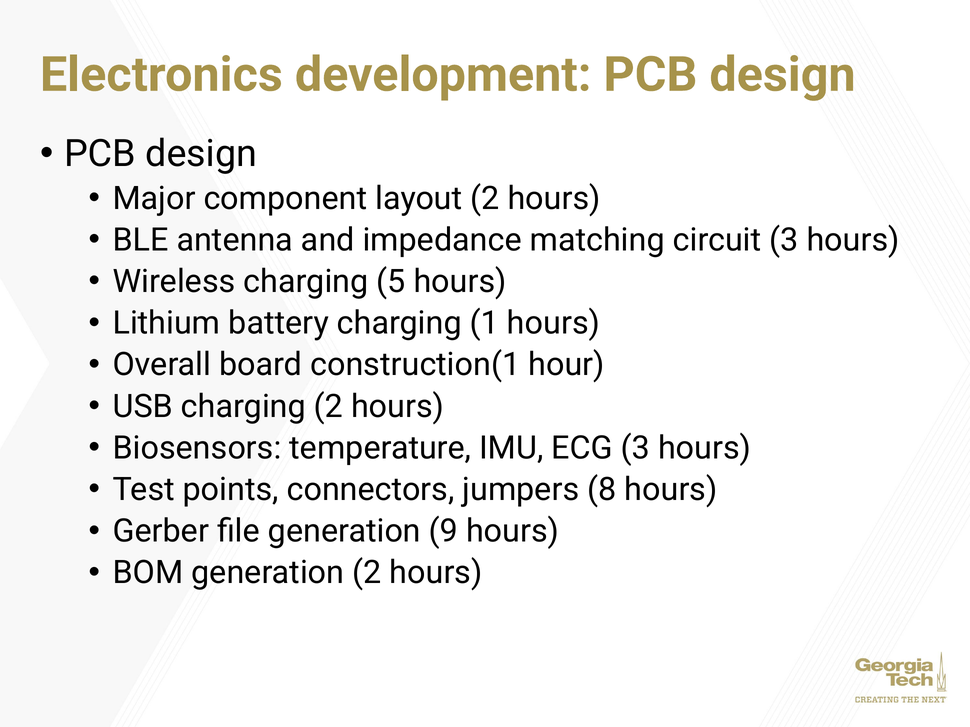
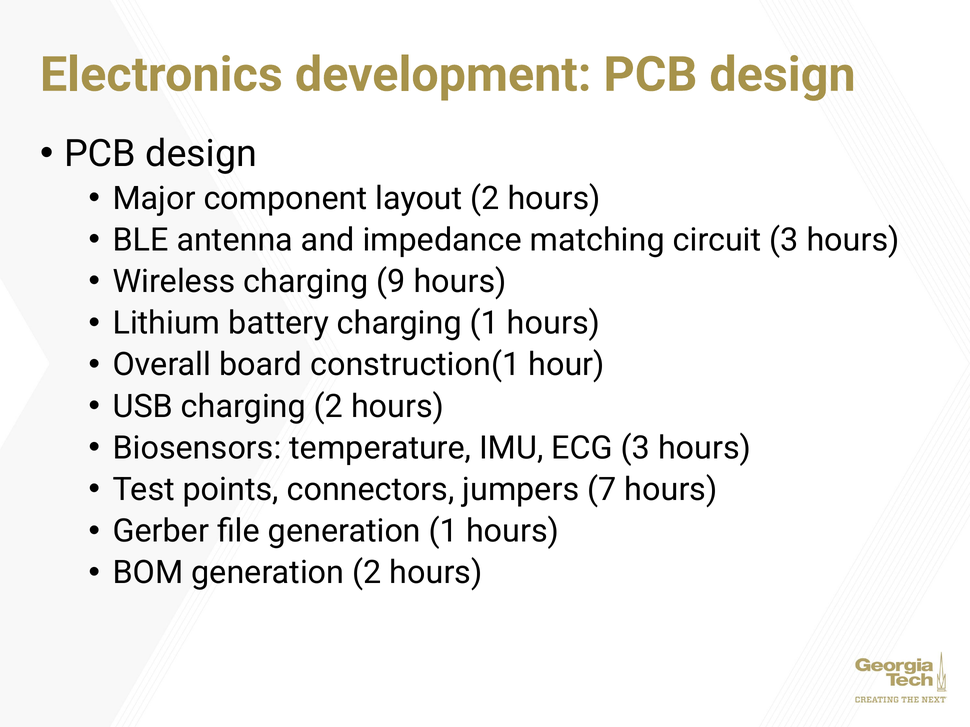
5: 5 -> 9
8: 8 -> 7
generation 9: 9 -> 1
